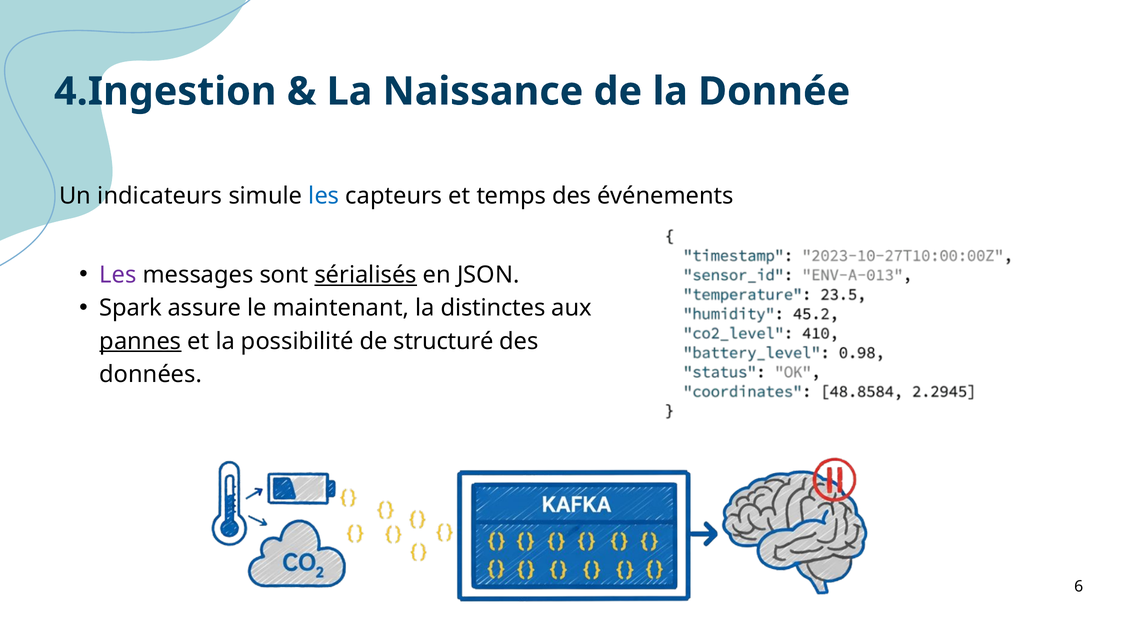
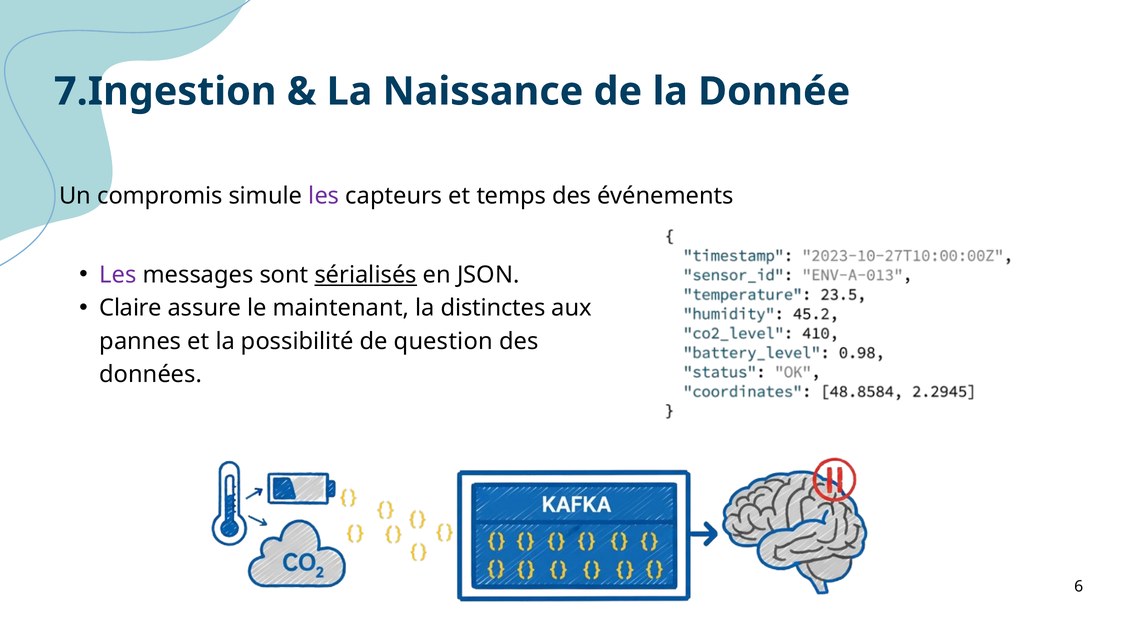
4.Ingestion: 4.Ingestion -> 7.Ingestion
indicateurs: indicateurs -> compromis
les at (324, 196) colour: blue -> purple
Spark: Spark -> Claire
pannes underline: present -> none
structuré: structuré -> question
